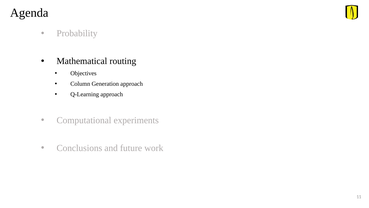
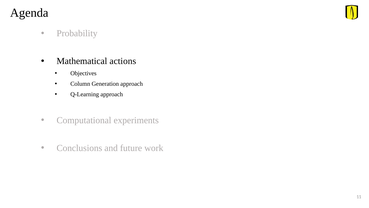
routing: routing -> actions
